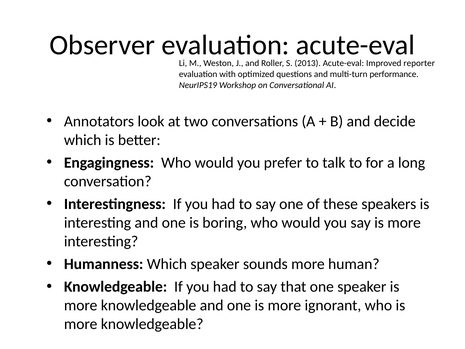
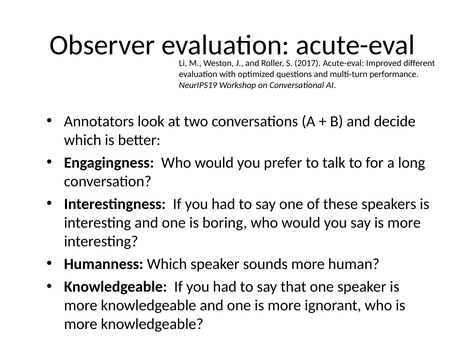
2013: 2013 -> 2017
reporter: reporter -> different
